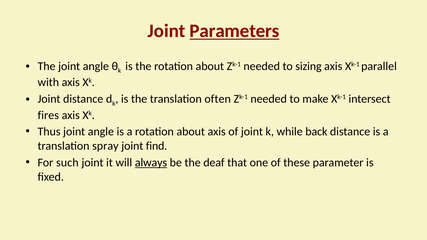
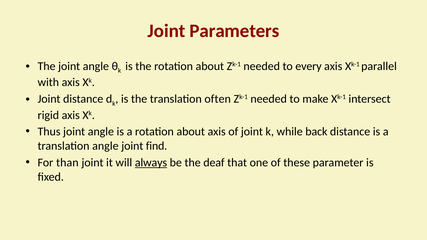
Parameters underline: present -> none
sizing: sizing -> every
fires: fires -> rigid
translation spray: spray -> angle
such: such -> than
